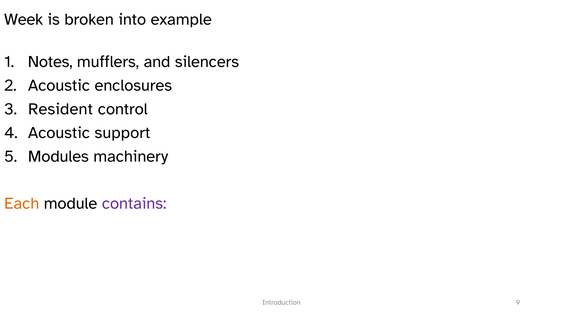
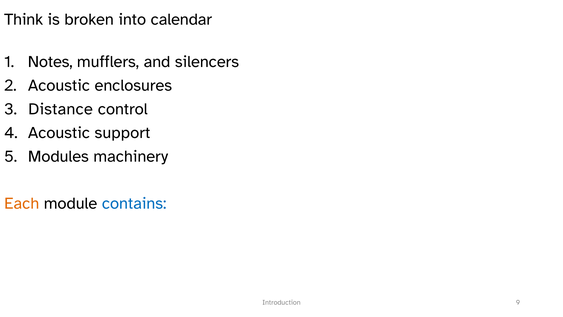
Week: Week -> Think
example: example -> calendar
Resident: Resident -> Distance
contains colour: purple -> blue
